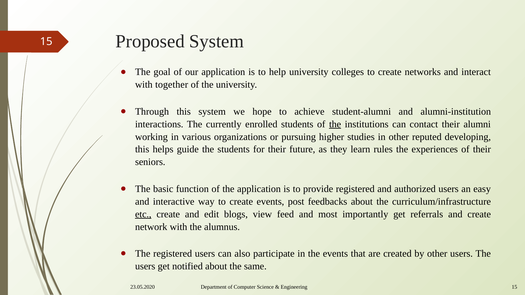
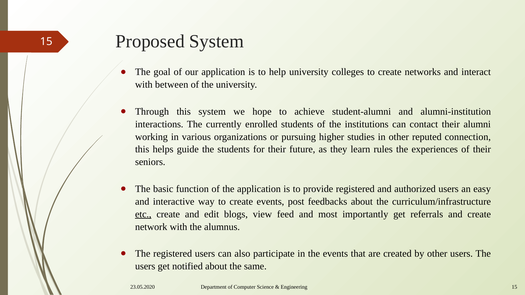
together: together -> between
the at (335, 124) underline: present -> none
developing: developing -> connection
